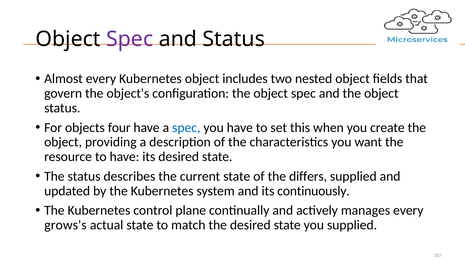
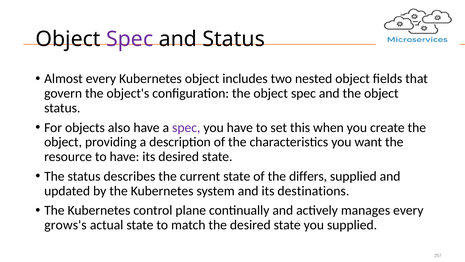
four: four -> also
spec at (186, 127) colour: blue -> purple
continuously: continuously -> destinations
